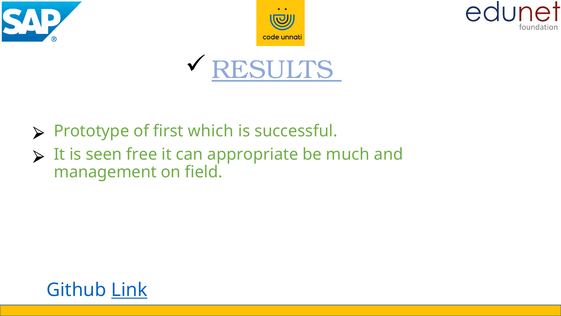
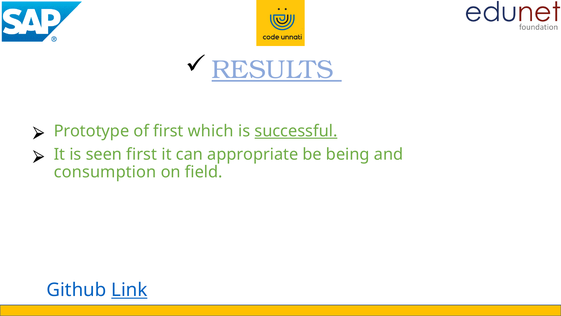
successful underline: none -> present
seen free: free -> first
much: much -> being
management: management -> consumption
